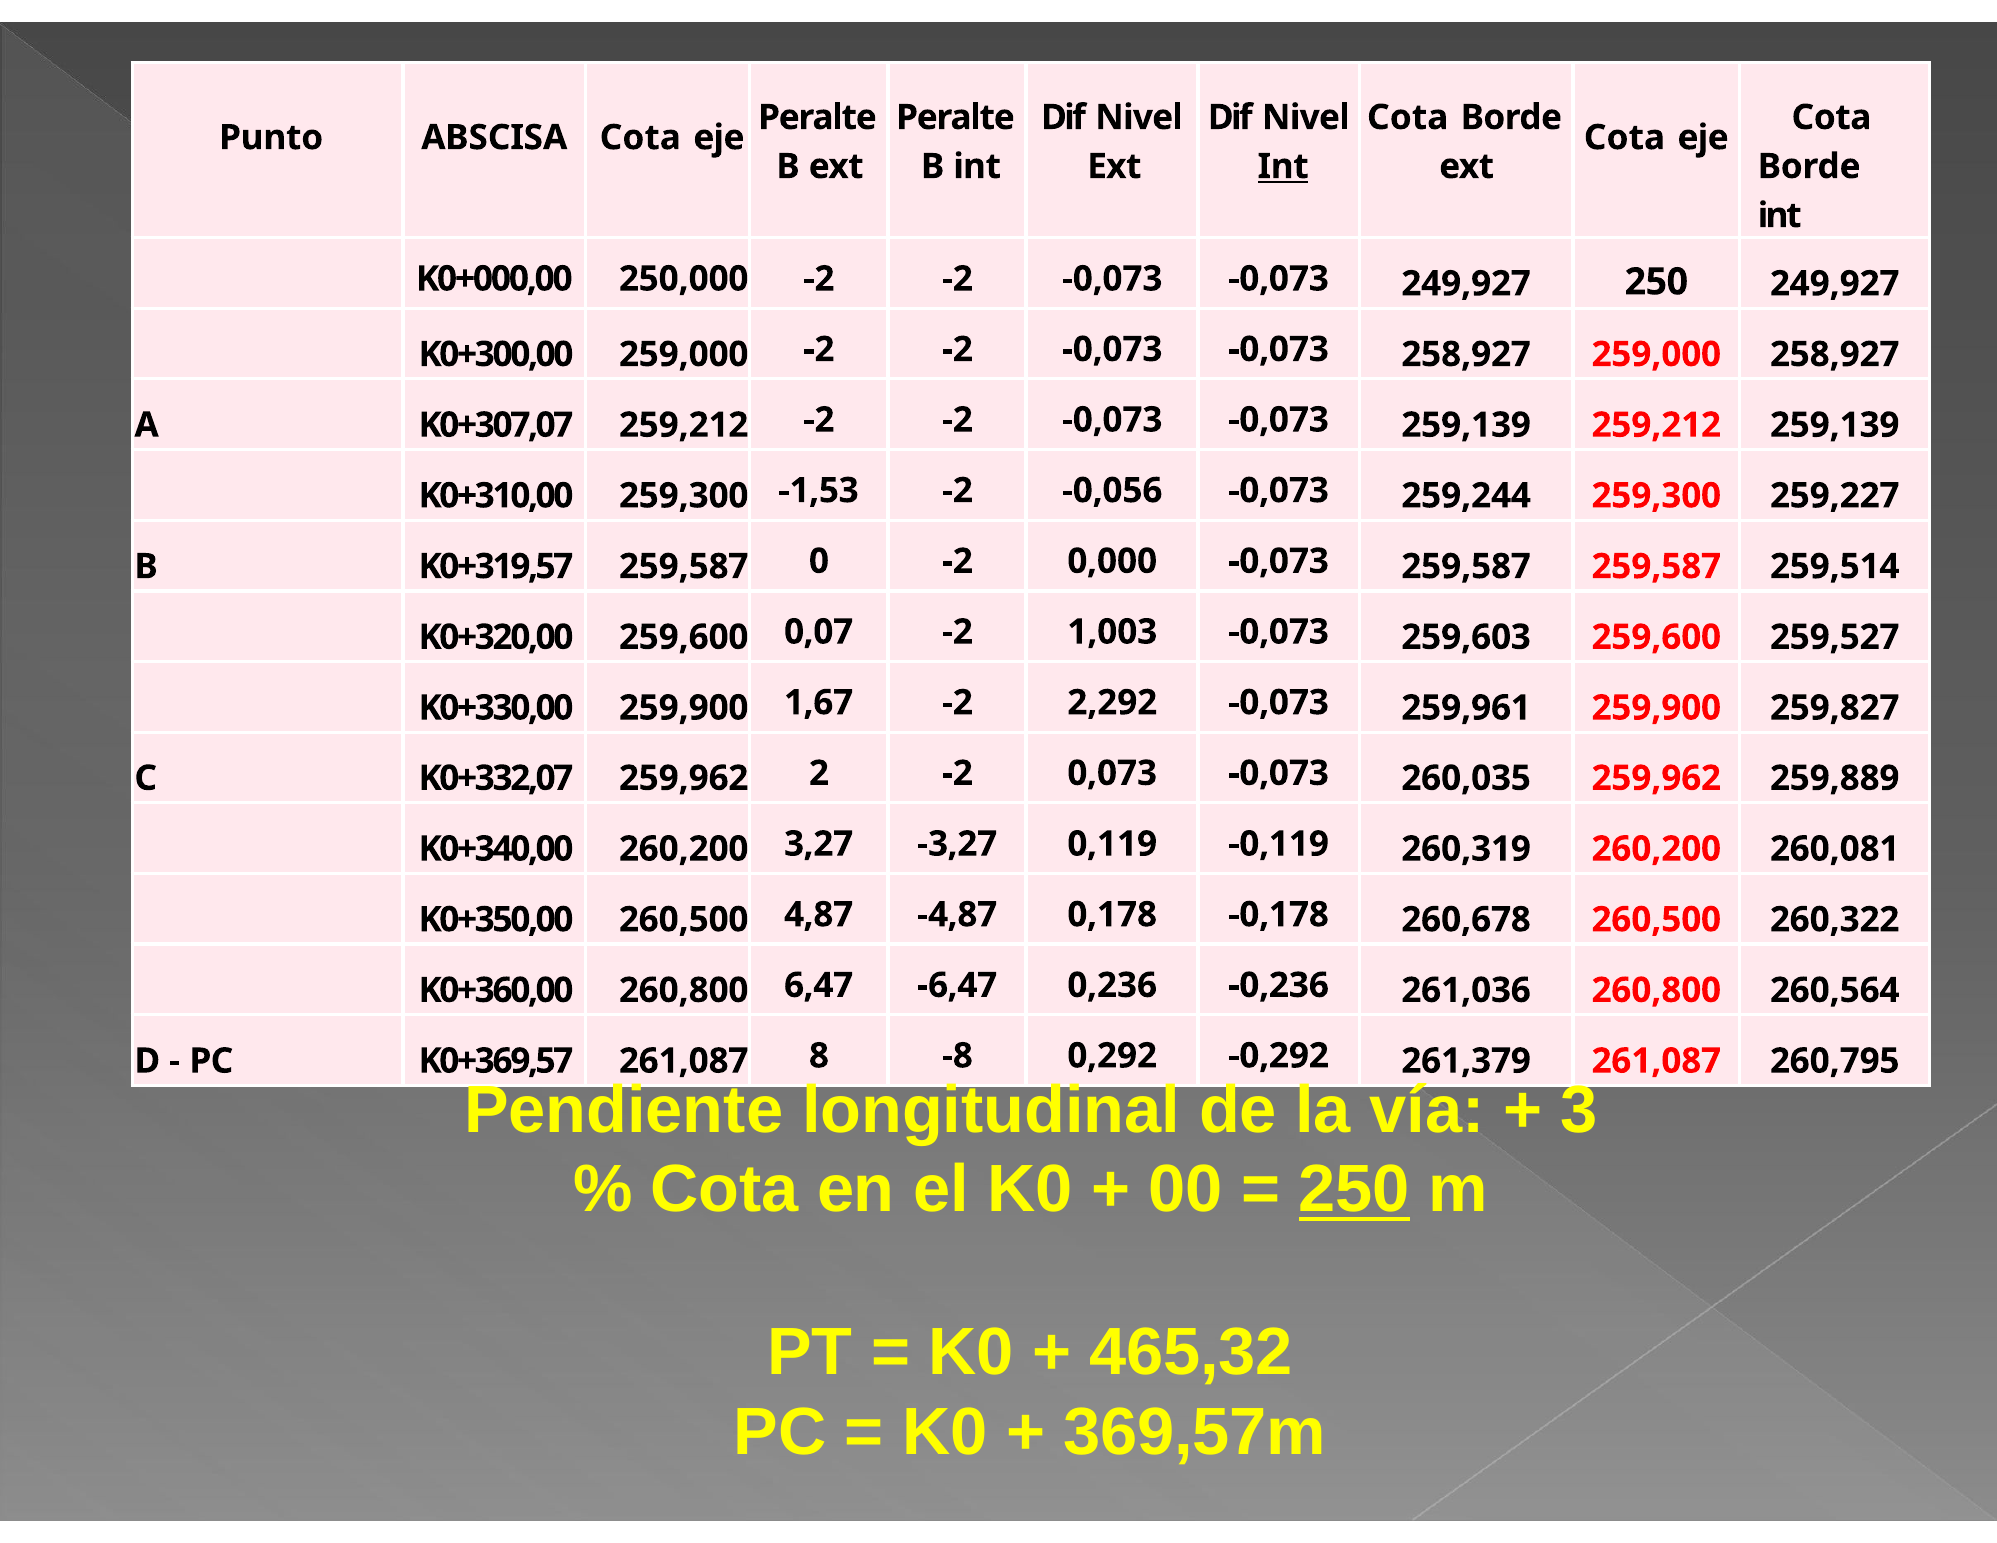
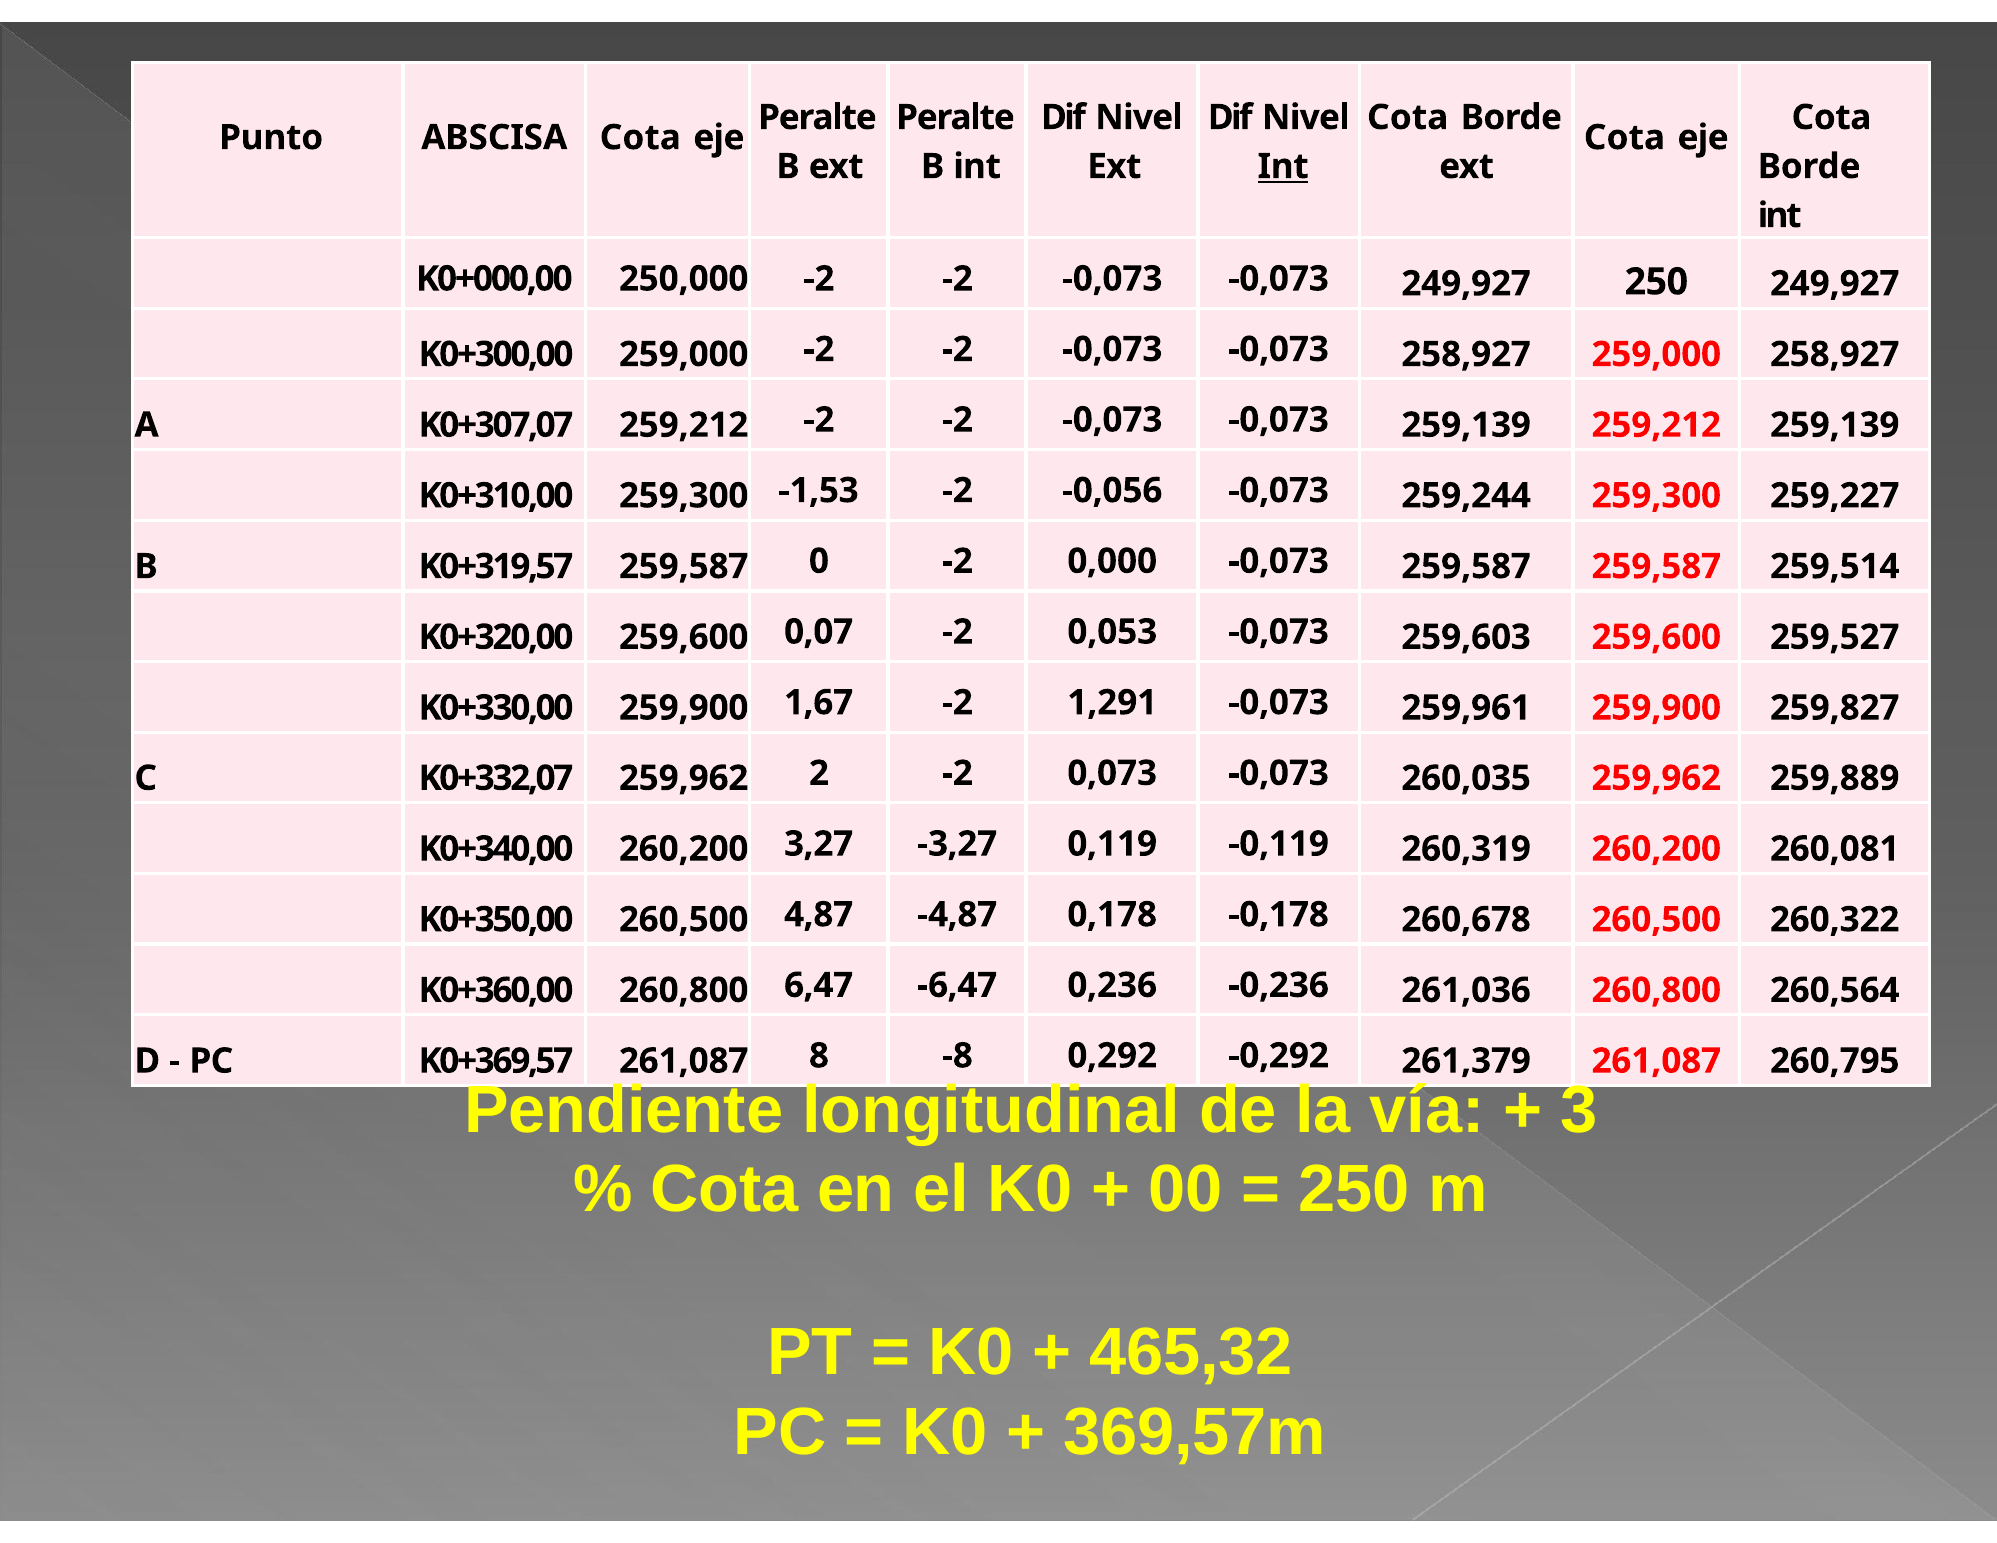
1,003: 1,003 -> 0,053
2,292: 2,292 -> 1,291
250 at (1354, 1190) underline: present -> none
